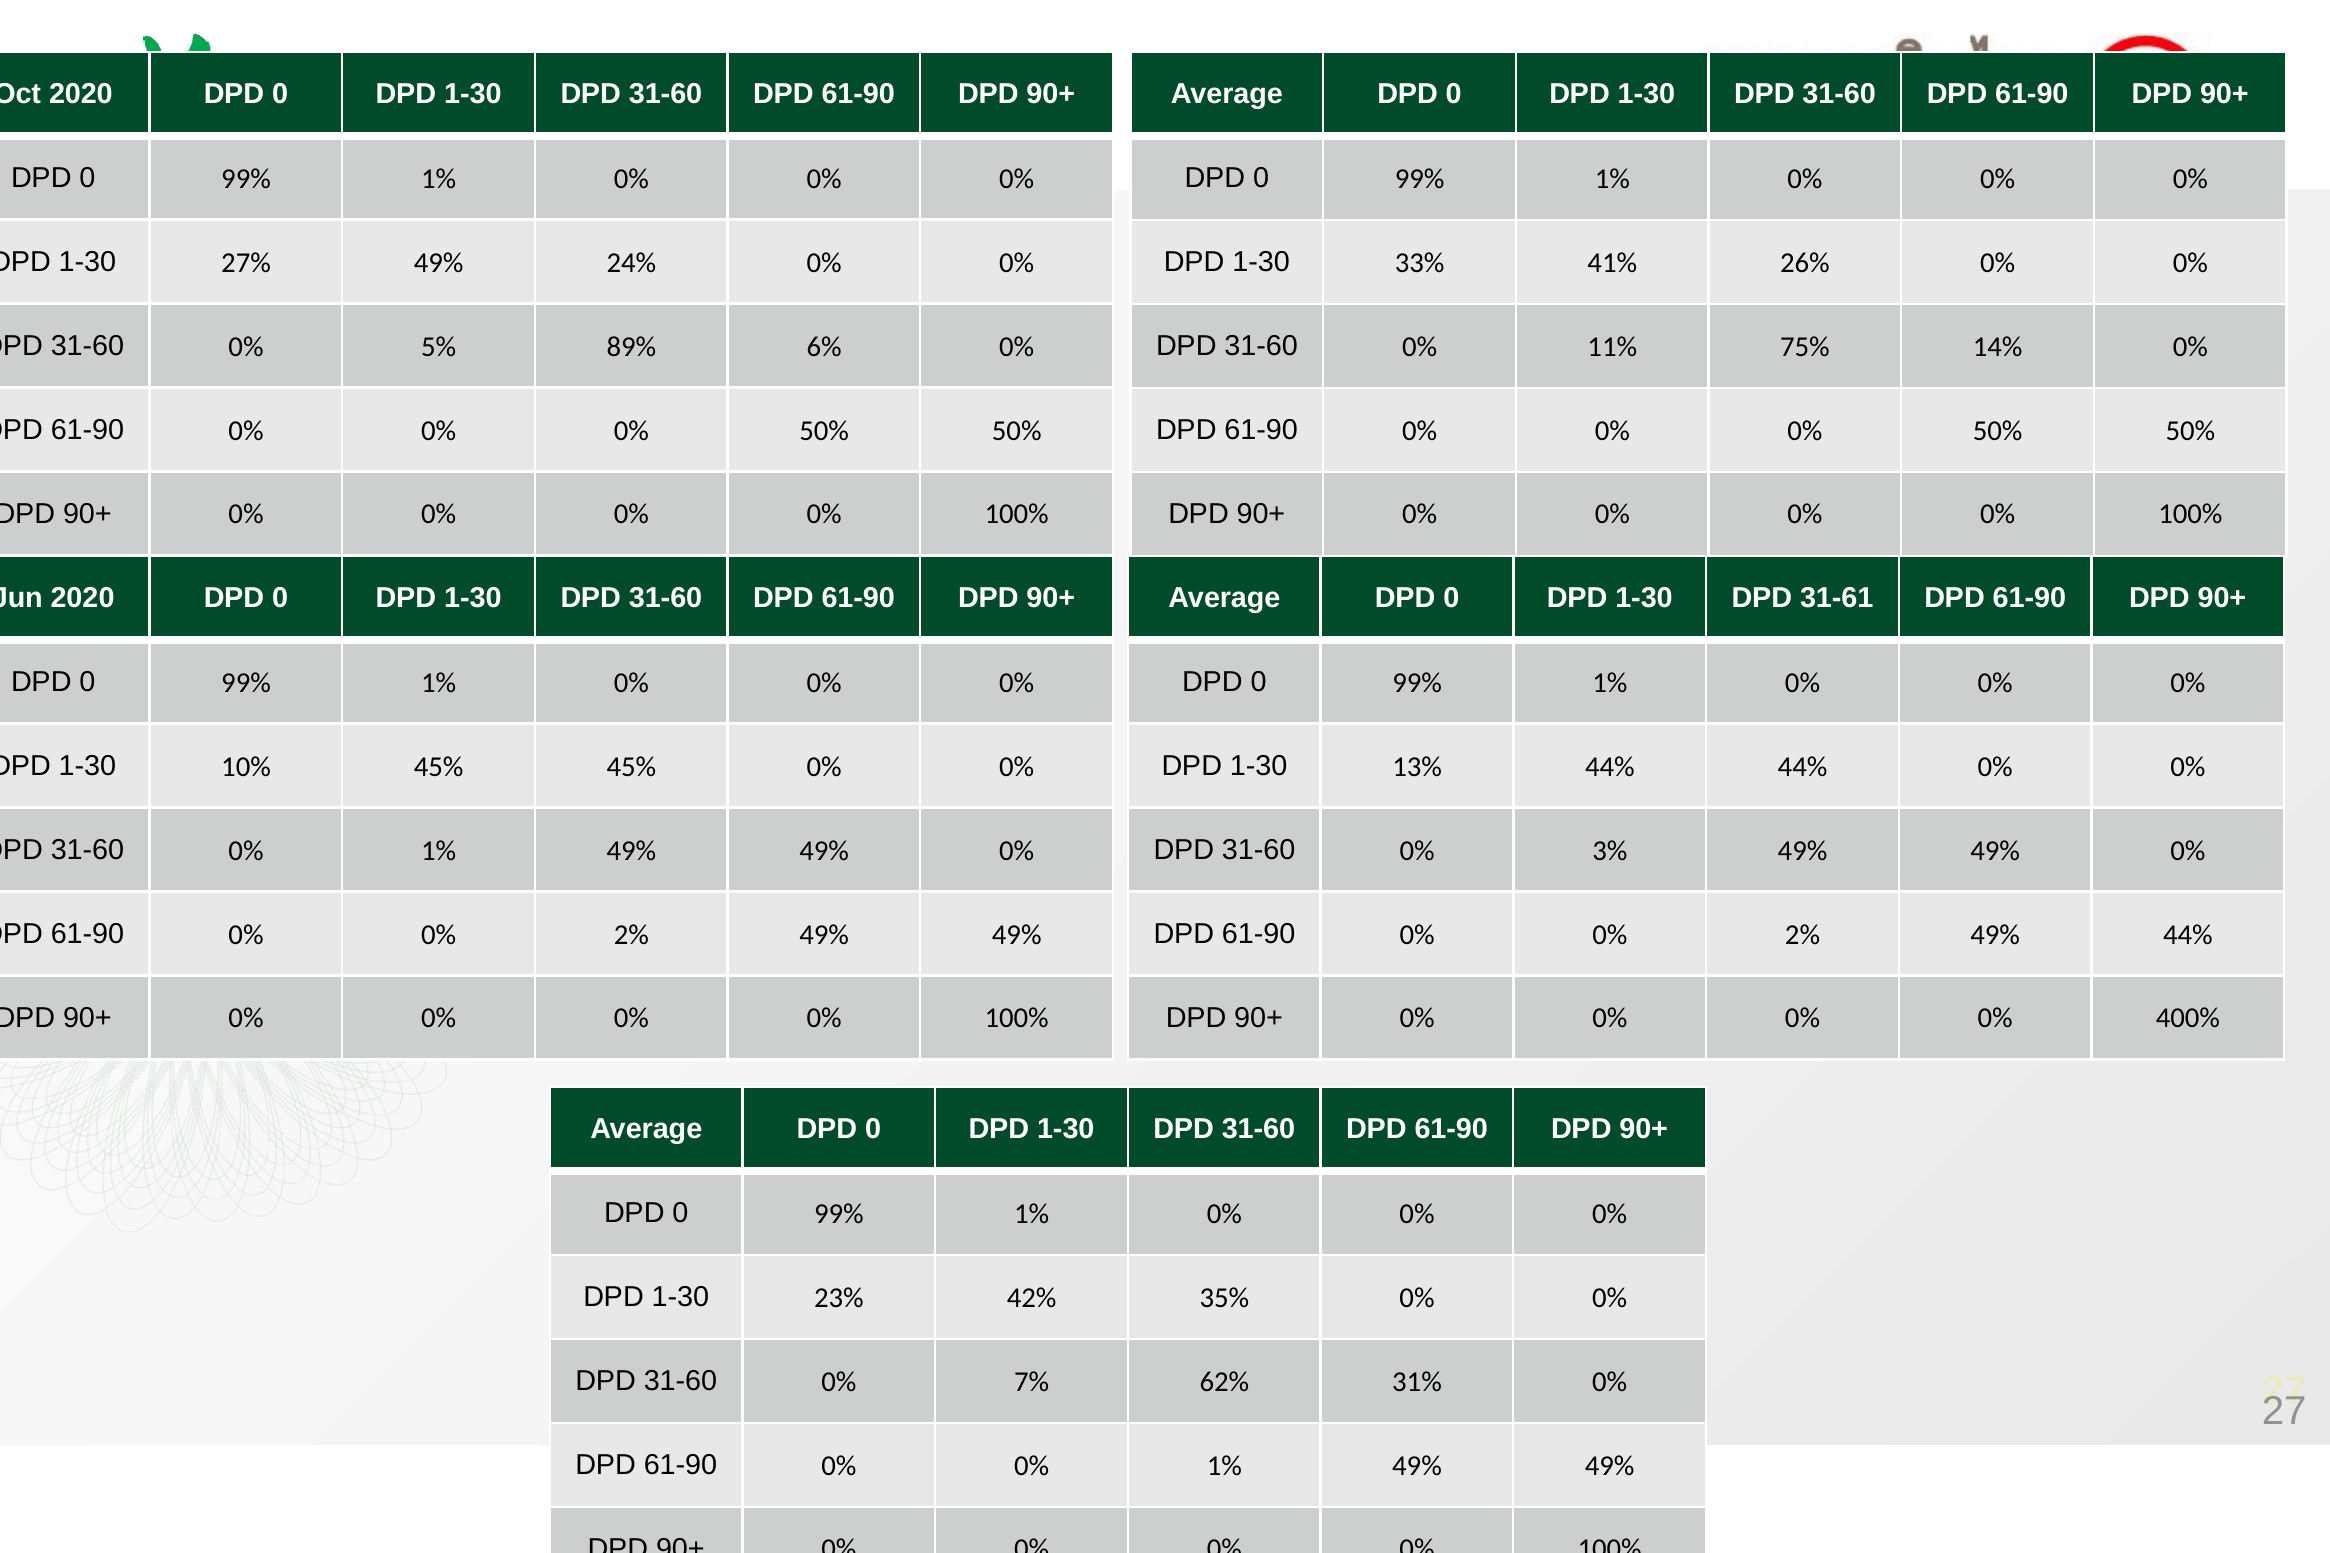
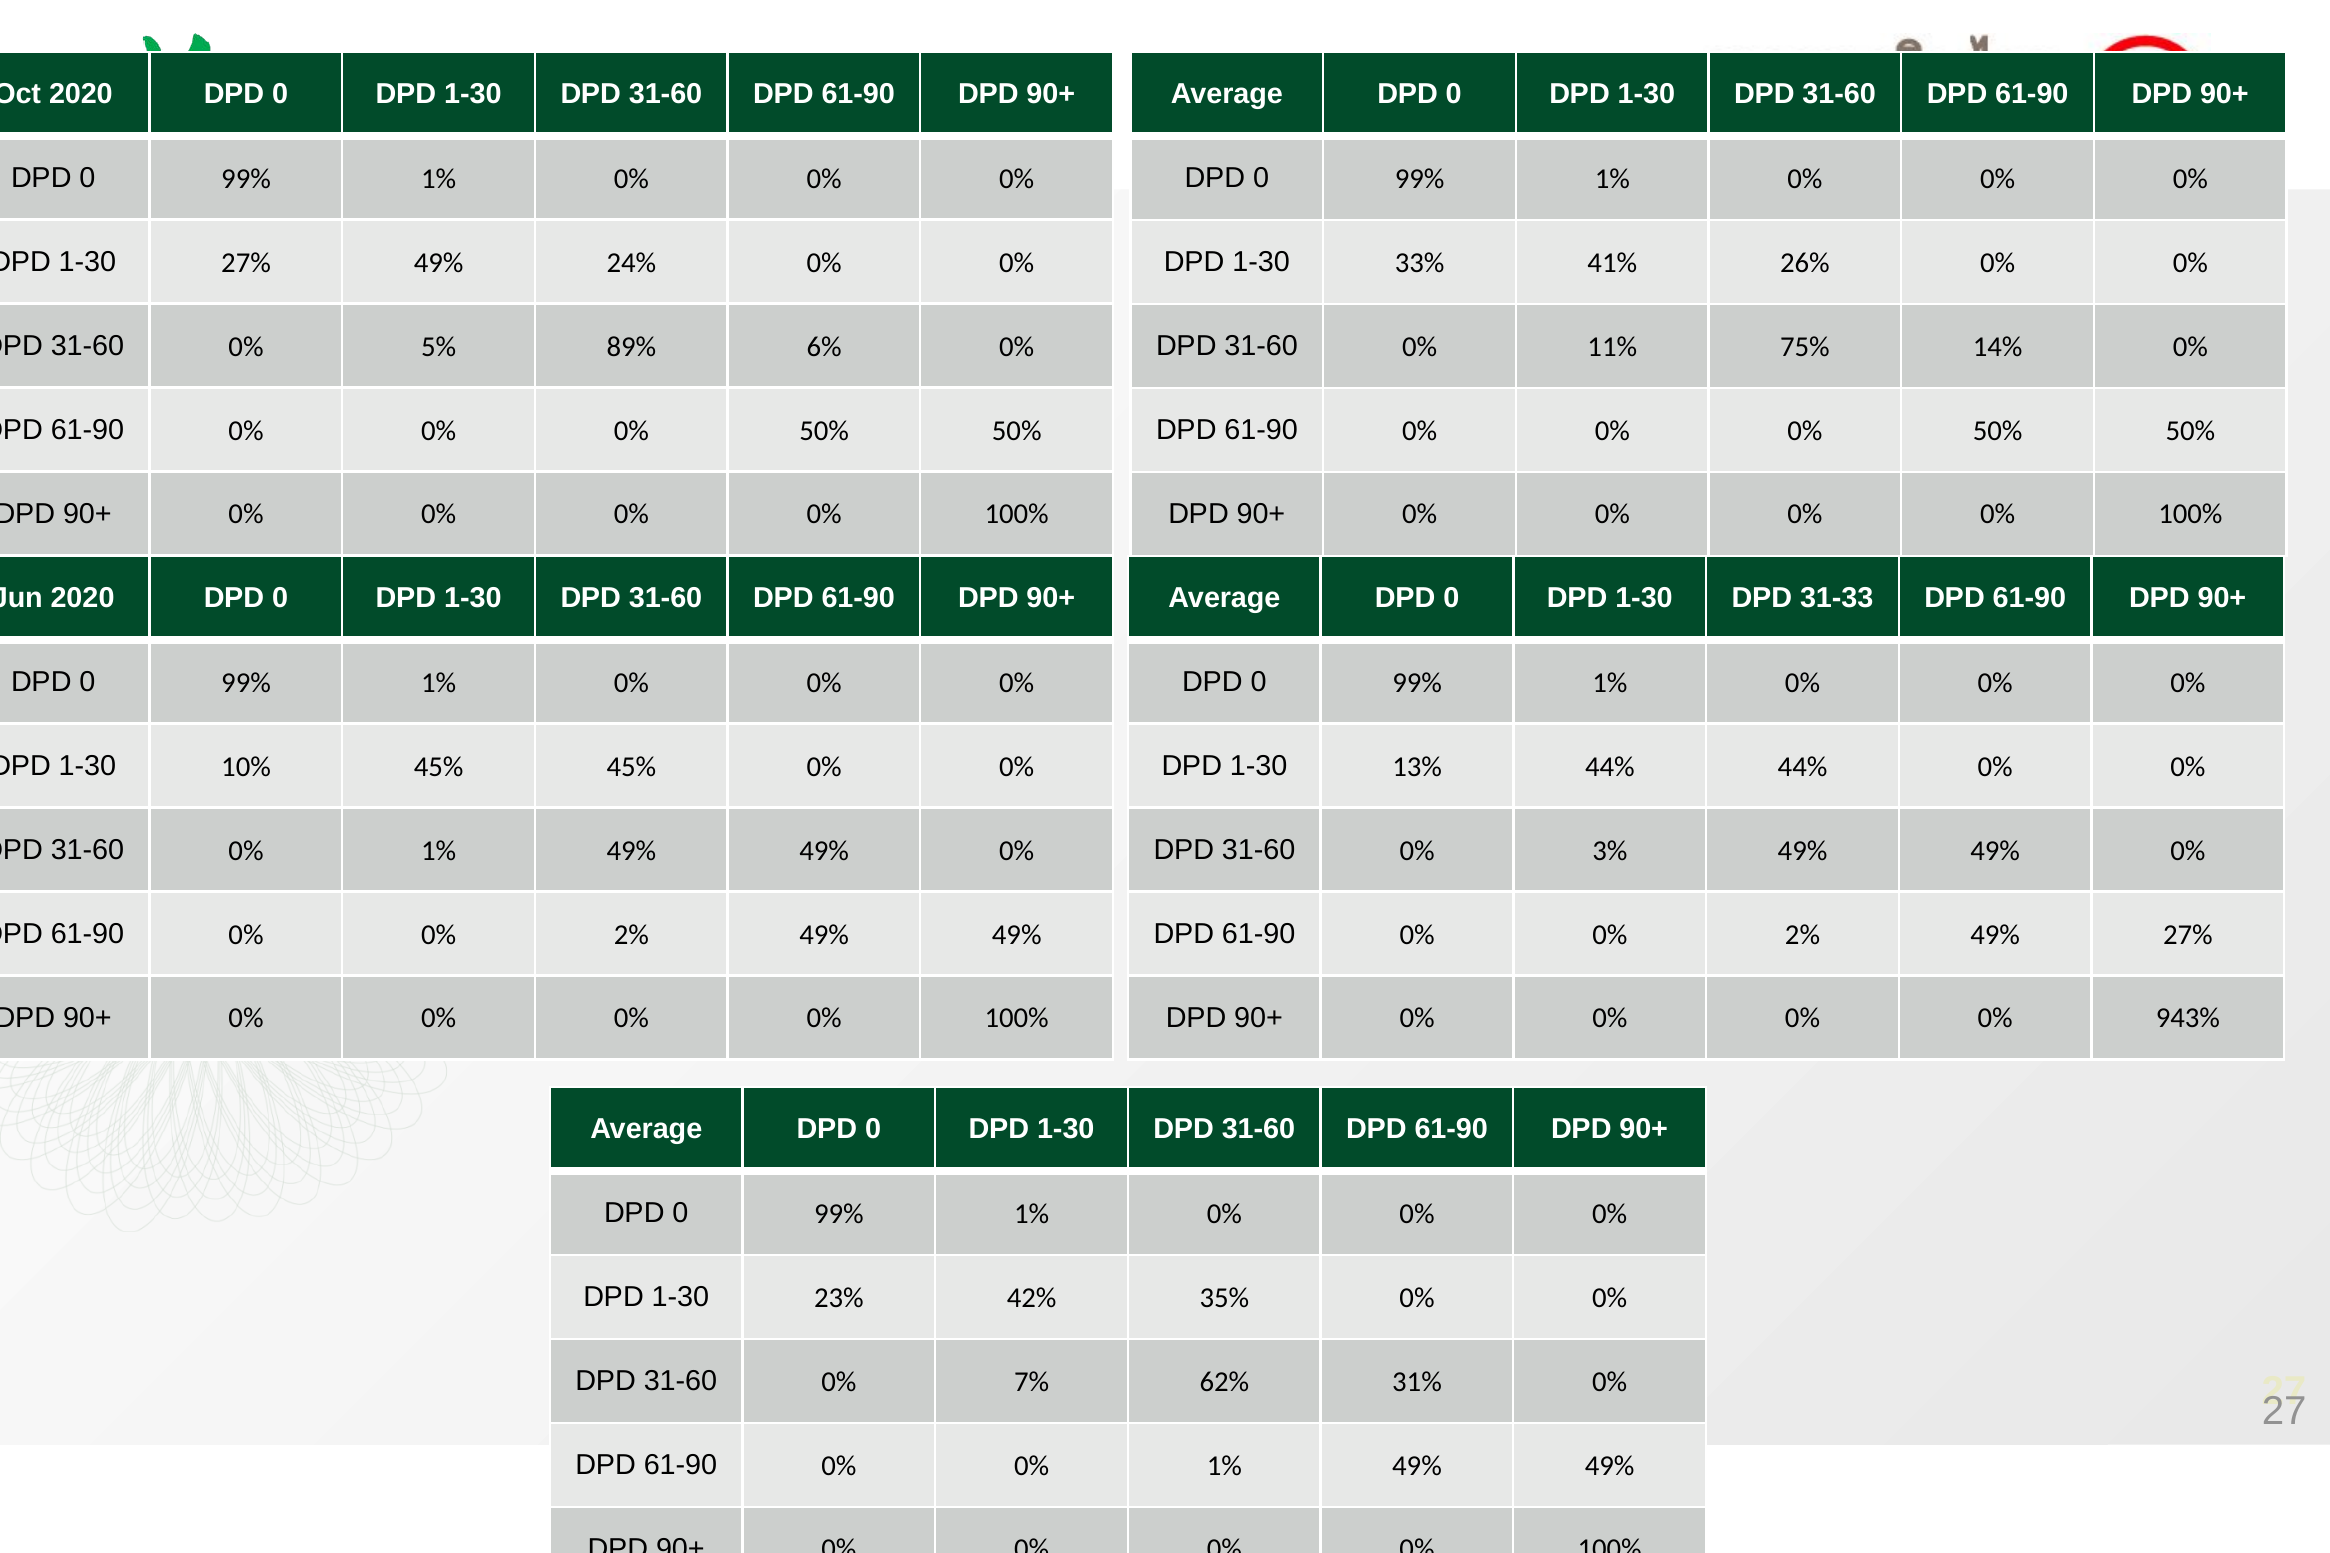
31-61: 31-61 -> 31-33
49% 44%: 44% -> 27%
400%: 400% -> 943%
